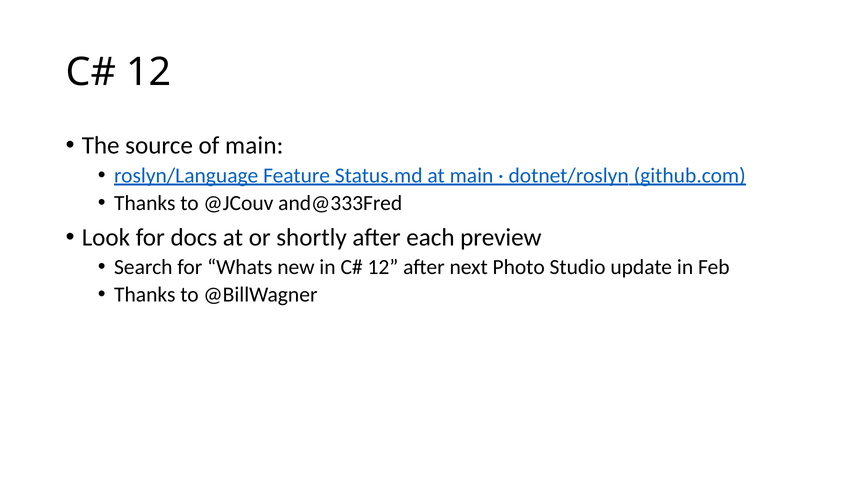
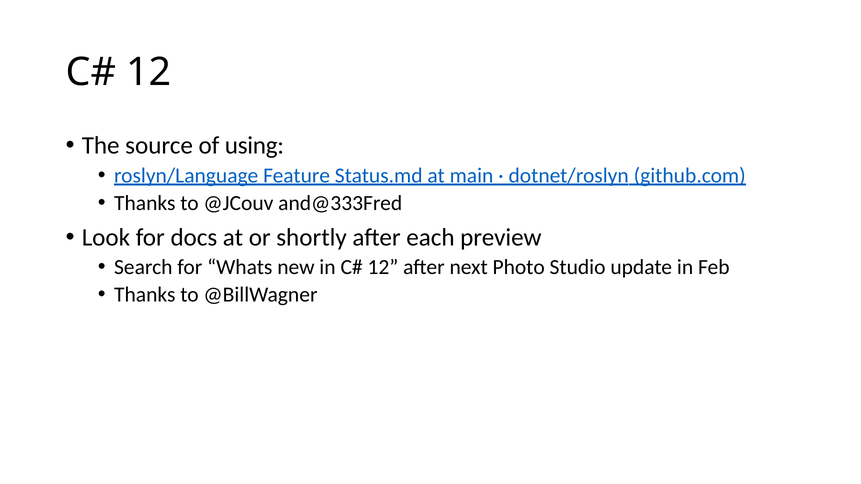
of main: main -> using
